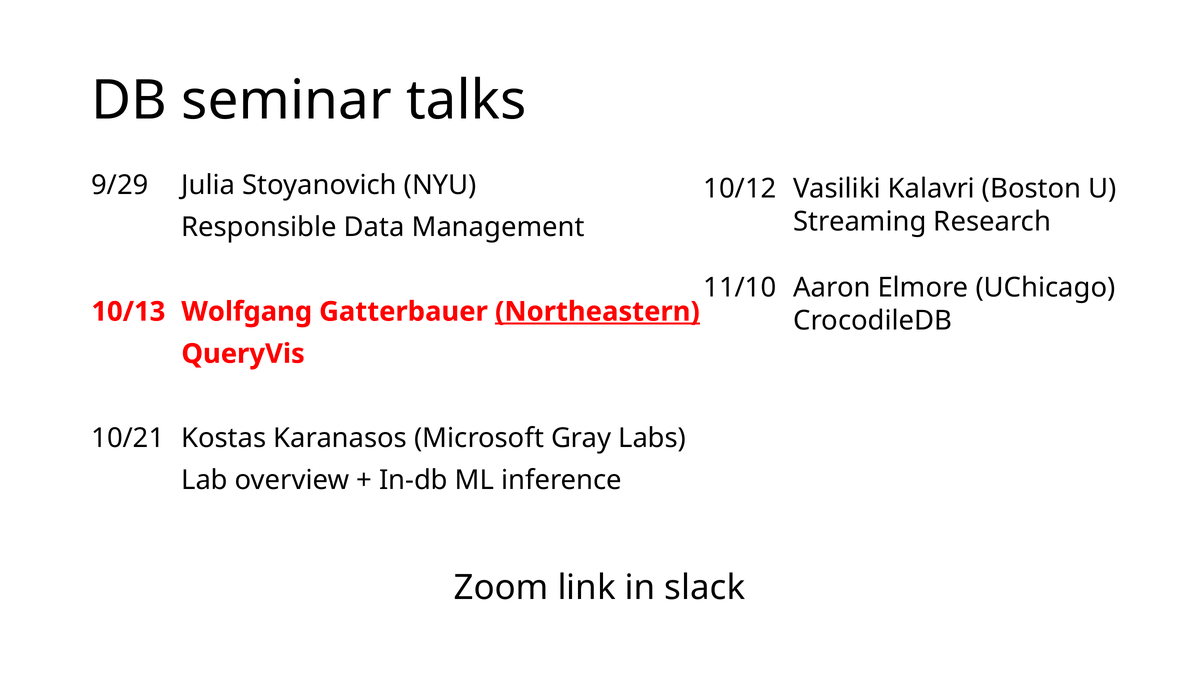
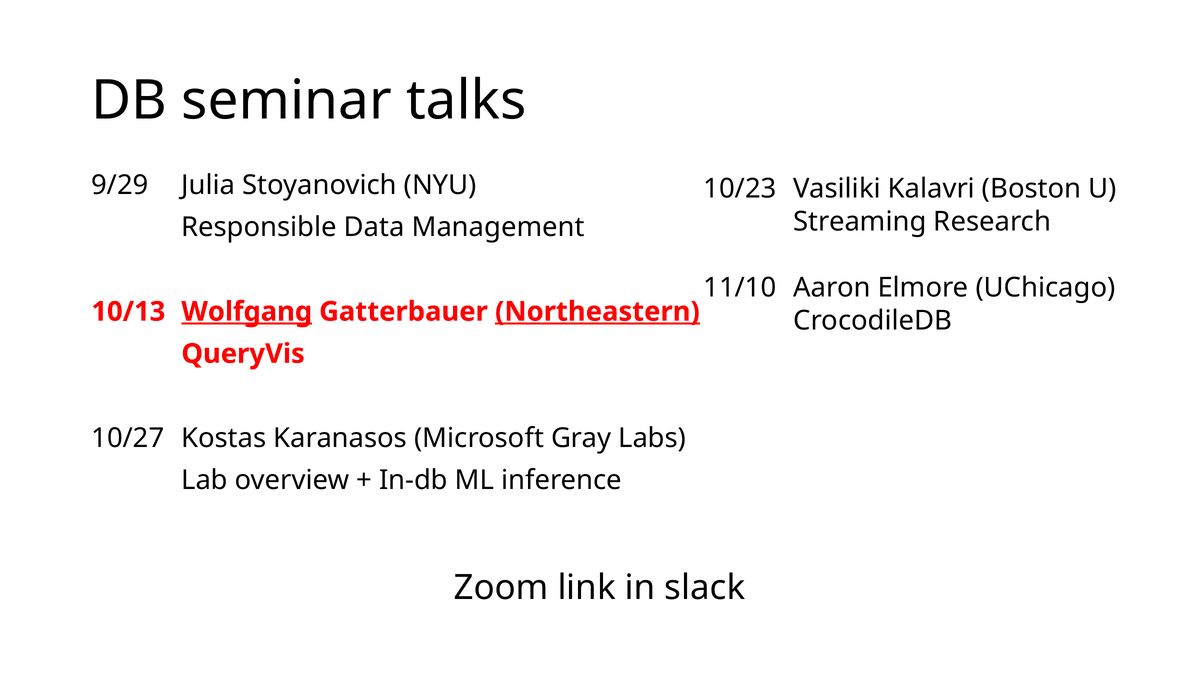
10/12: 10/12 -> 10/23
Wolfgang underline: none -> present
10/21: 10/21 -> 10/27
